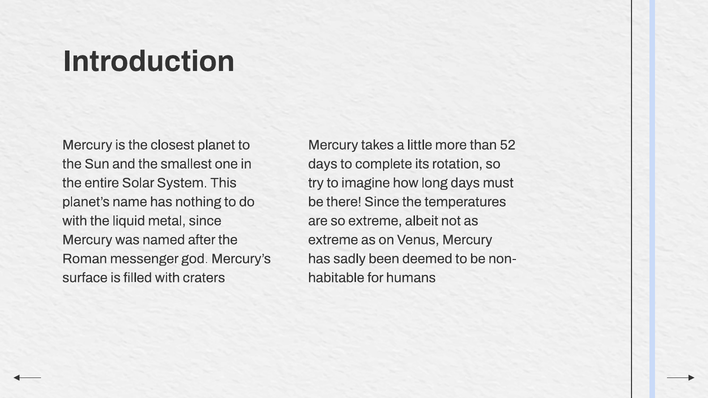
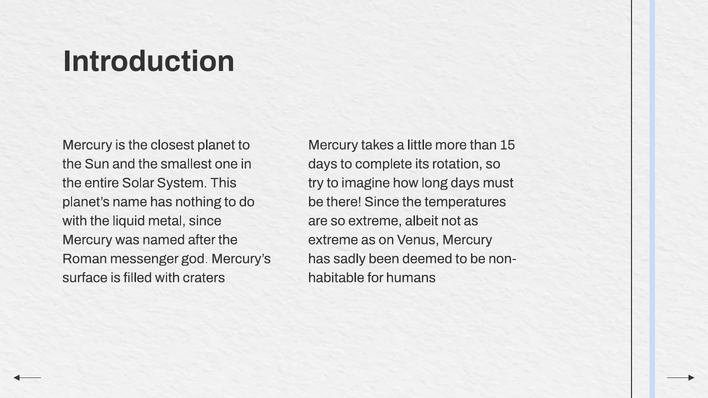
52: 52 -> 15
